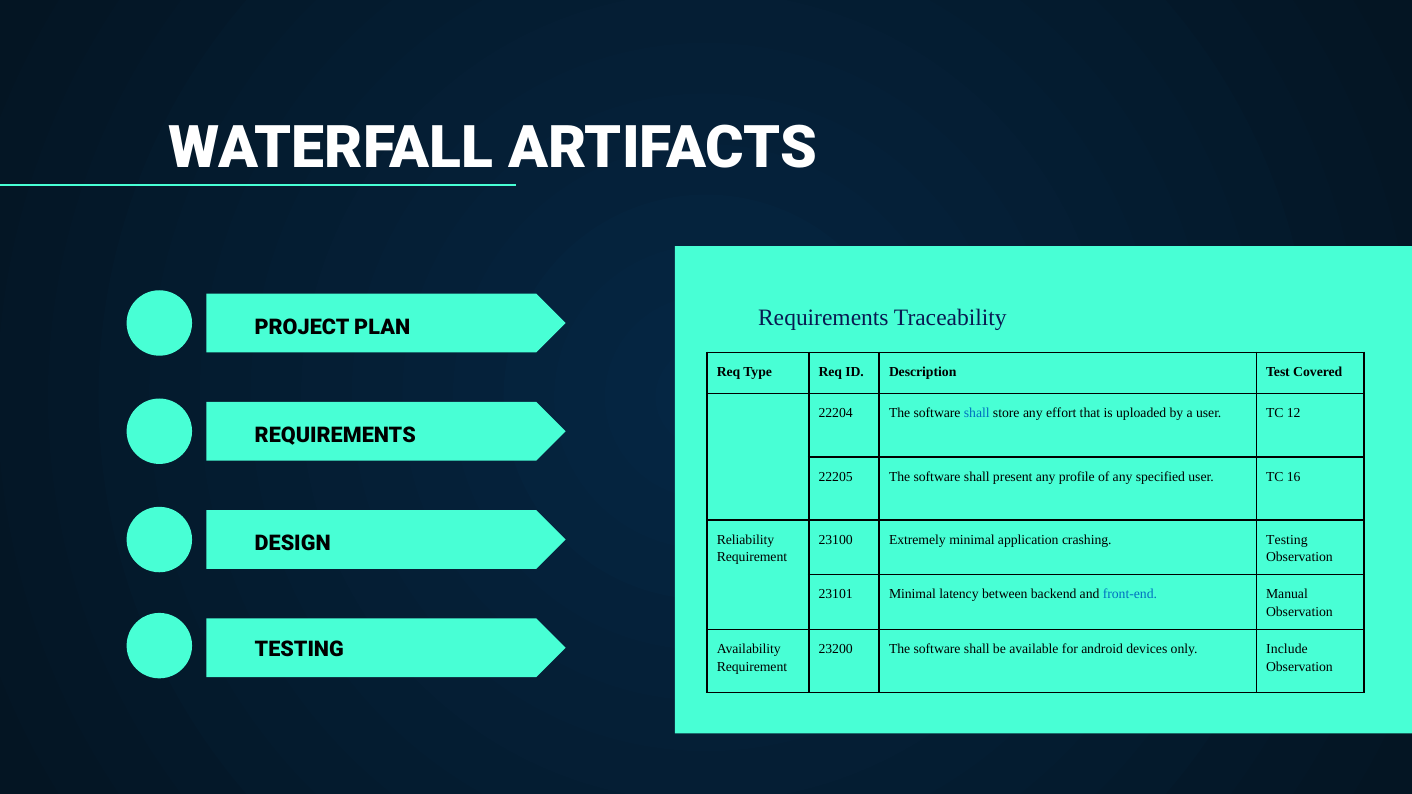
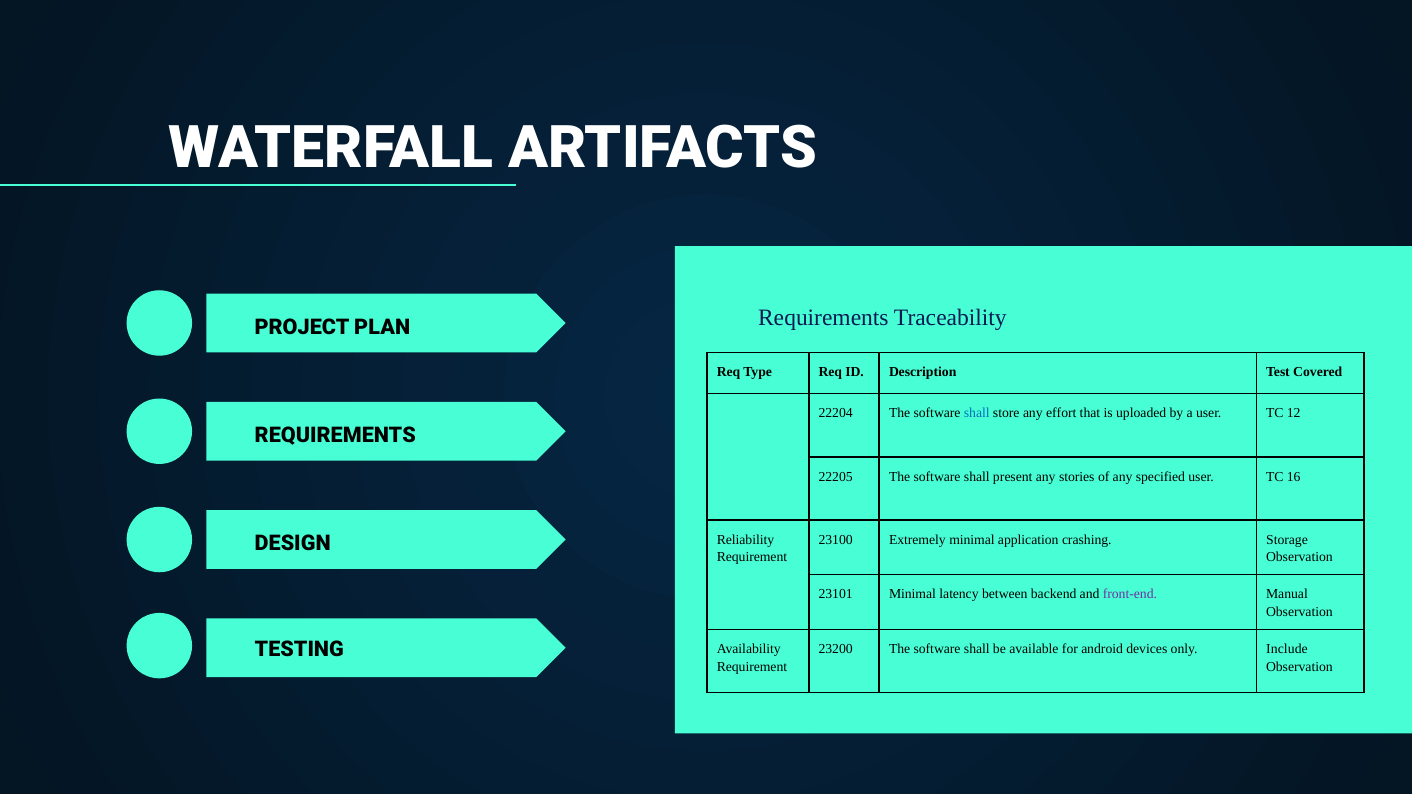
profile: profile -> stories
crashing Testing: Testing -> Storage
front-end colour: blue -> purple
